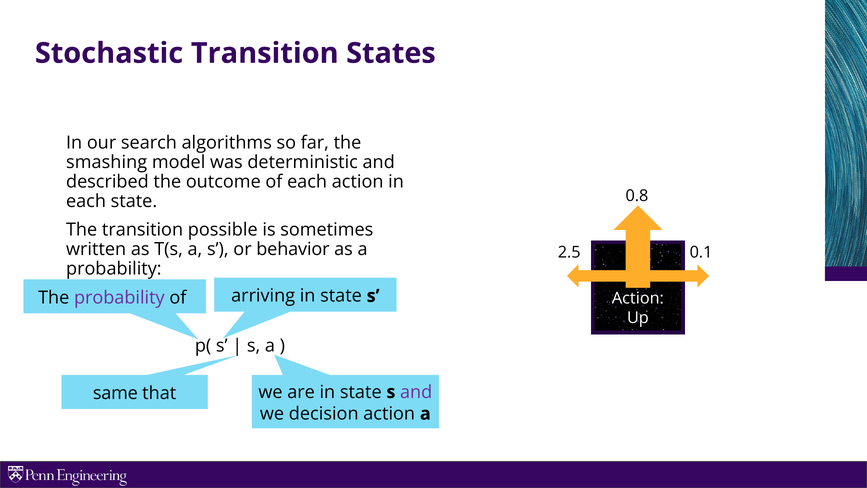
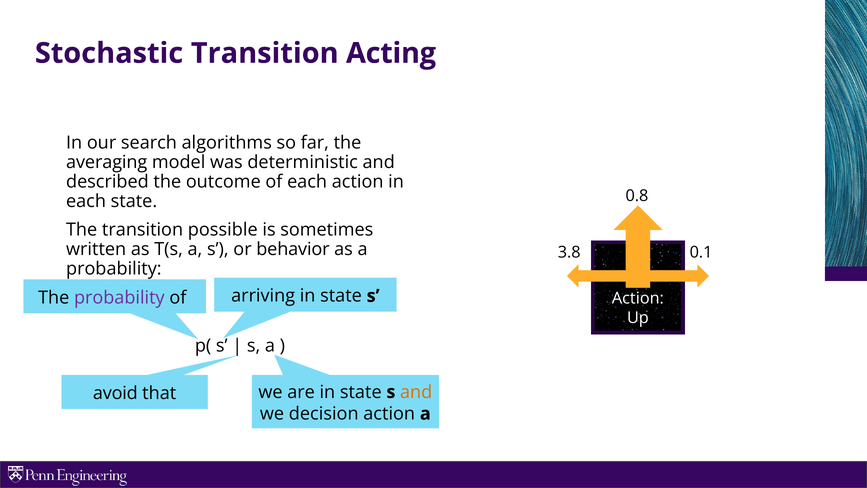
States: States -> Acting
smashing: smashing -> averaging
2.5: 2.5 -> 3.8
same: same -> avoid
and at (416, 392) colour: purple -> orange
